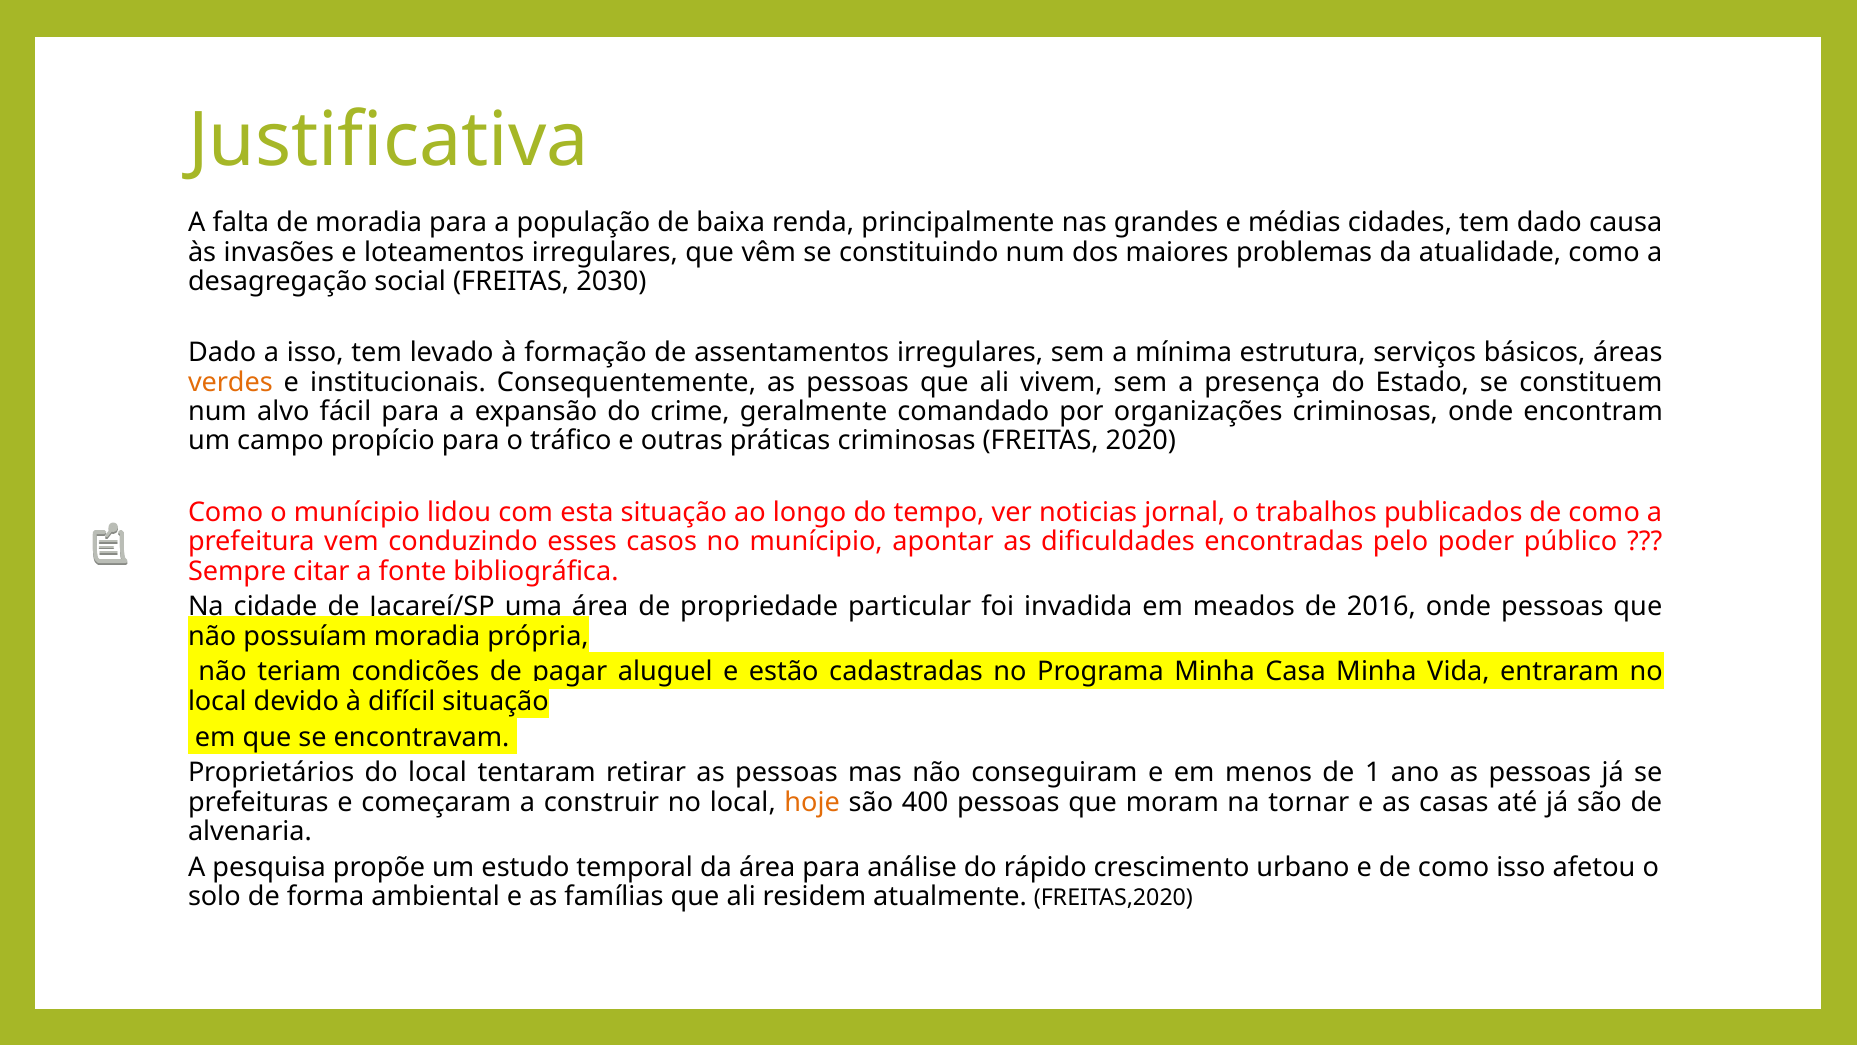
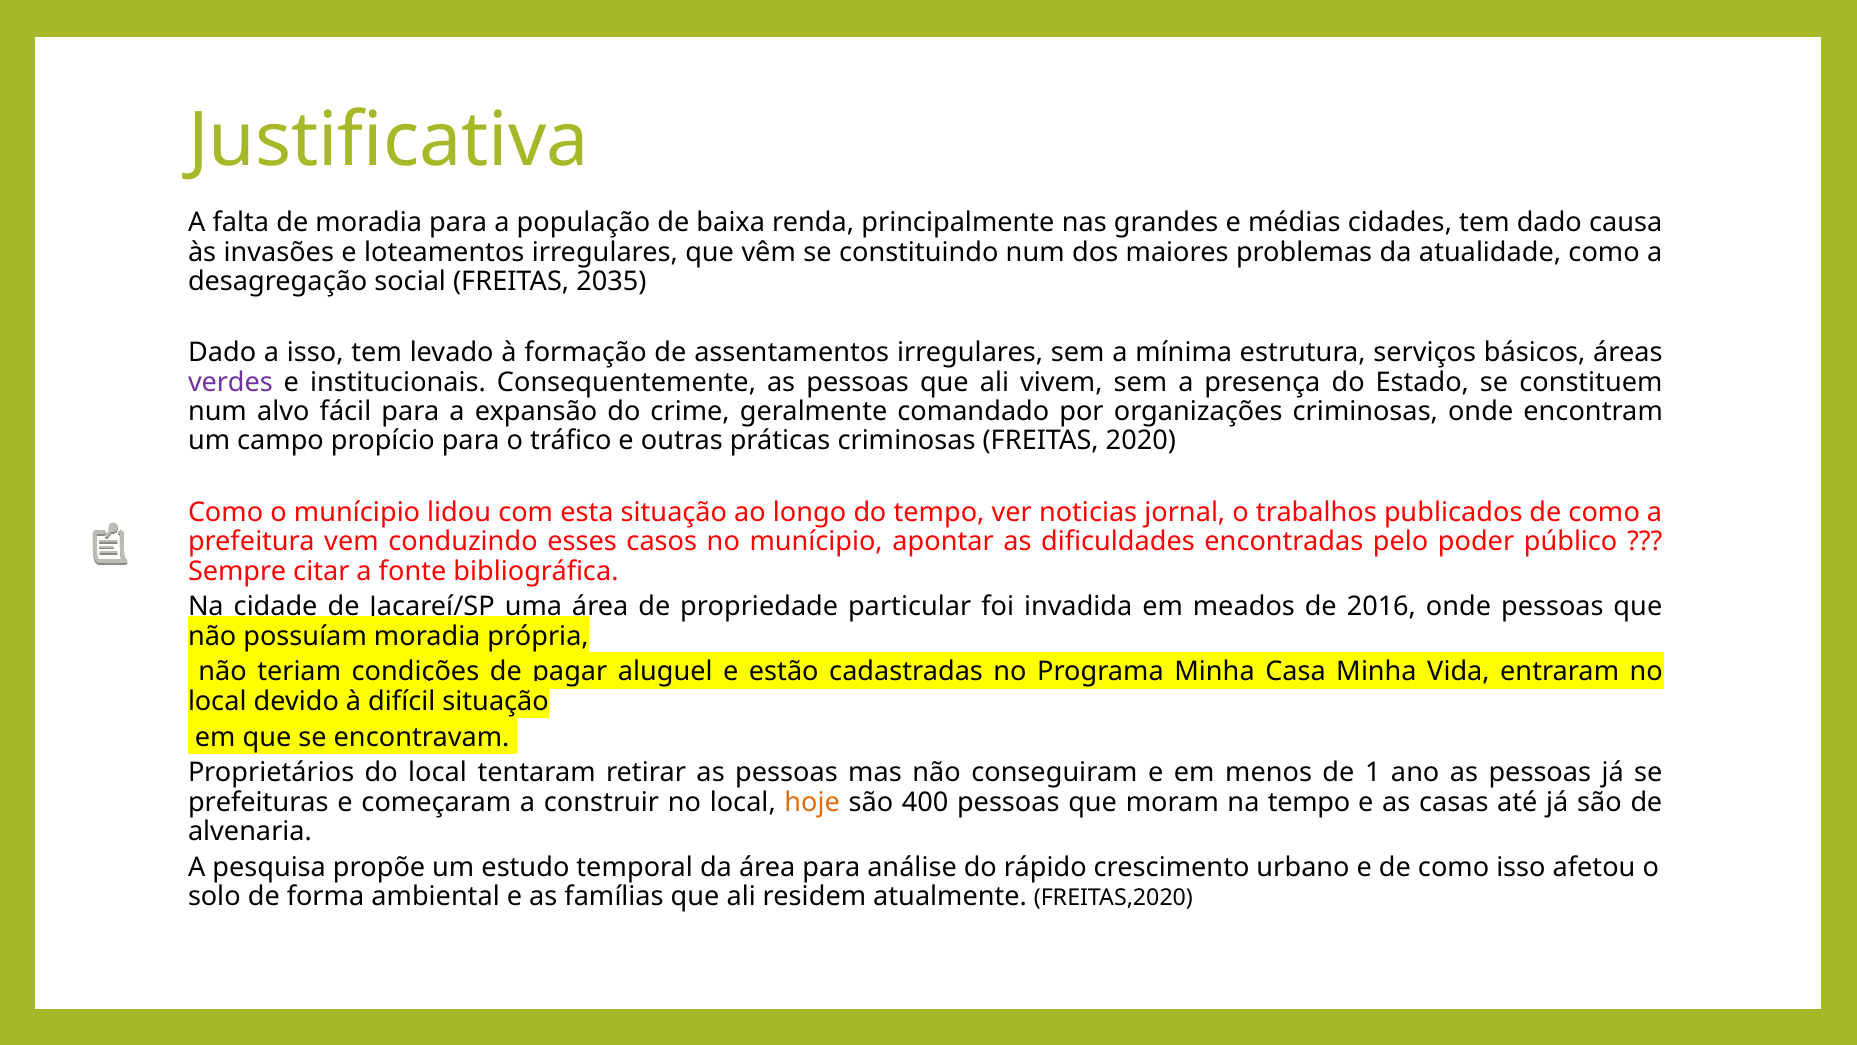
2030: 2030 -> 2035
verdes colour: orange -> purple
na tornar: tornar -> tempo
